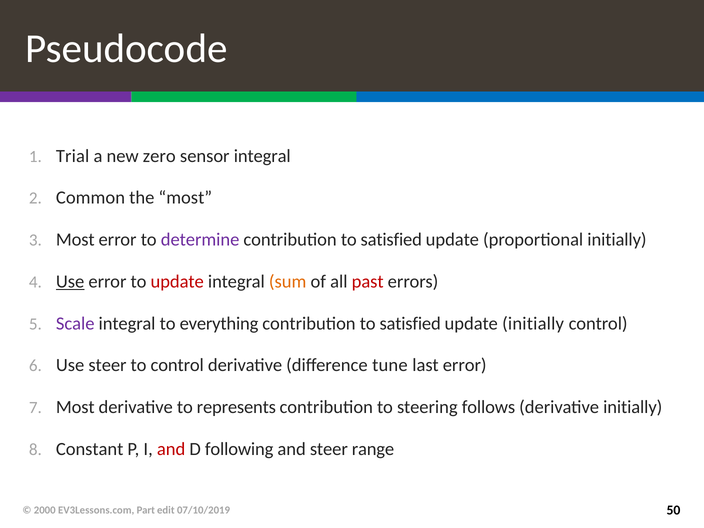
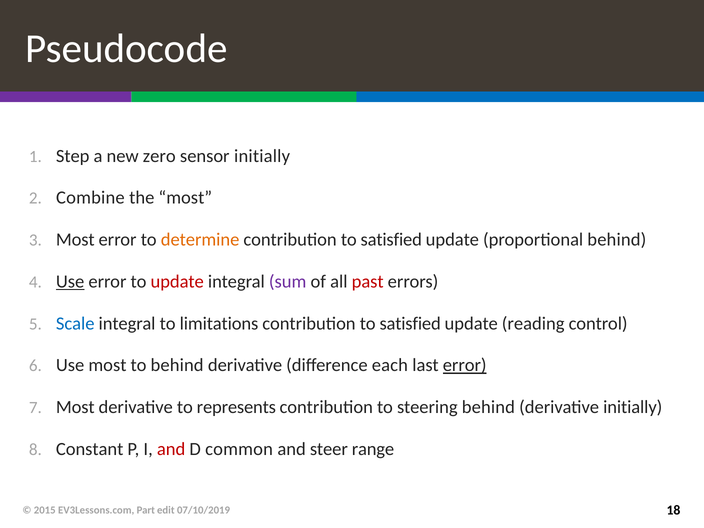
Trial: Trial -> Step
sensor integral: integral -> initially
Common: Common -> Combine
determine colour: purple -> orange
proportional initially: initially -> behind
sum colour: orange -> purple
Scale colour: purple -> blue
everything: everything -> limitations
update initially: initially -> reading
Use steer: steer -> most
to control: control -> behind
tune: tune -> each
error at (465, 365) underline: none -> present
steering follows: follows -> behind
following: following -> common
2000: 2000 -> 2015
50: 50 -> 18
